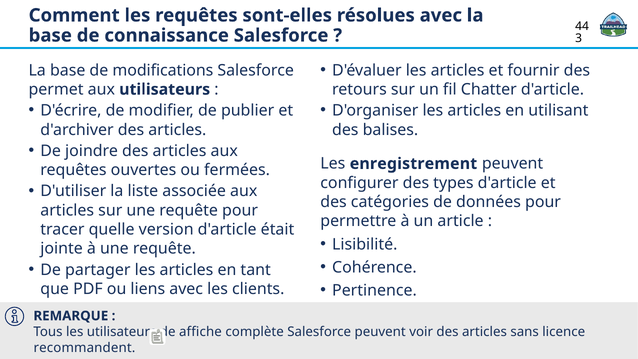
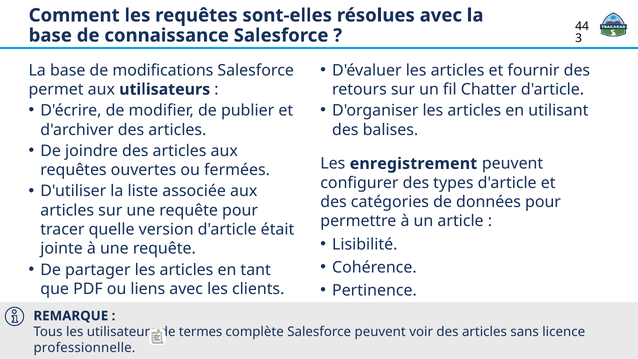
affiche: affiche -> termes
recommandent: recommandent -> professionnelle
